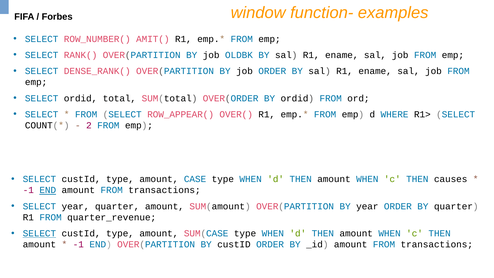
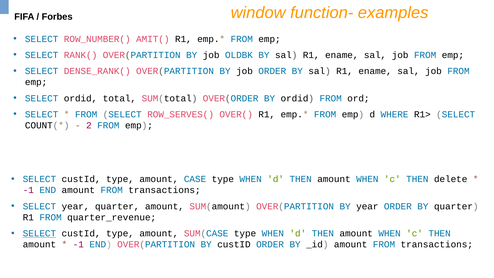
ROW_APPEAR(: ROW_APPEAR( -> ROW_SERVES(
causes: causes -> delete
END at (48, 190) underline: present -> none
